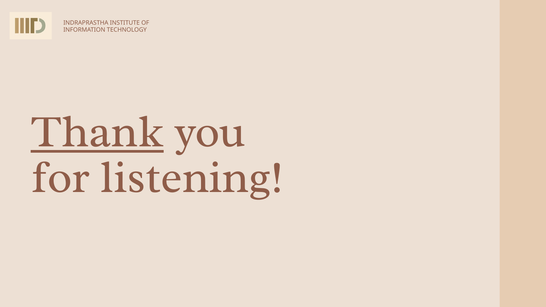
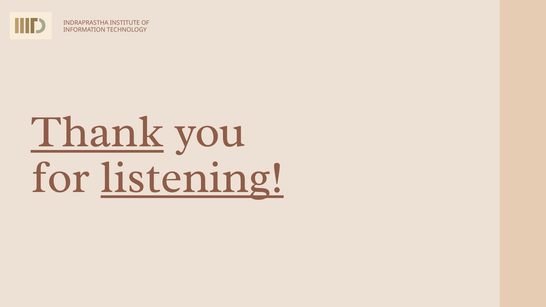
listening underline: none -> present
